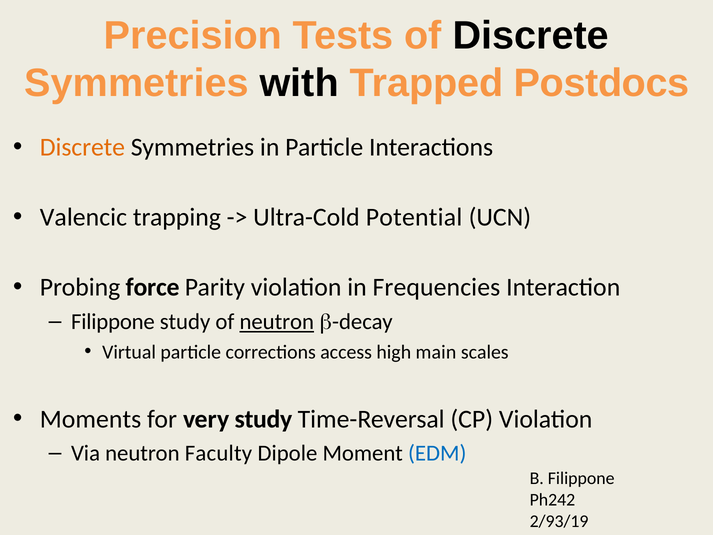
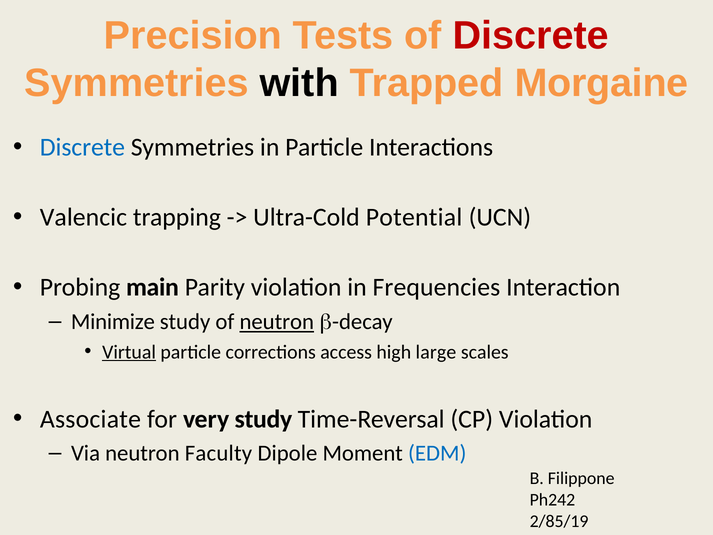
Discrete at (531, 35) colour: black -> red
Postdocs: Postdocs -> Morgaine
Discrete at (82, 147) colour: orange -> blue
force: force -> main
Filippone at (113, 322): Filippone -> Minimize
Virtual underline: none -> present
main: main -> large
Moments: Moments -> Associate
2/93/19: 2/93/19 -> 2/85/19
